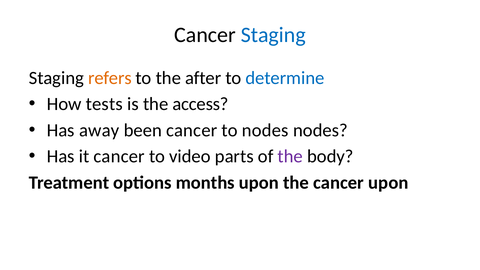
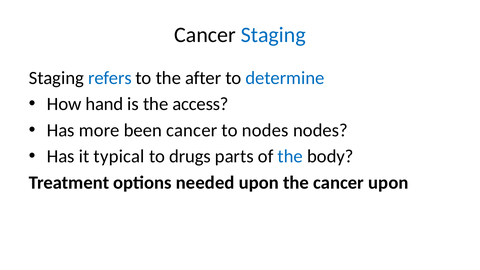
refers colour: orange -> blue
tests: tests -> hand
away: away -> more
it cancer: cancer -> typical
video: video -> drugs
the at (290, 156) colour: purple -> blue
months: months -> needed
